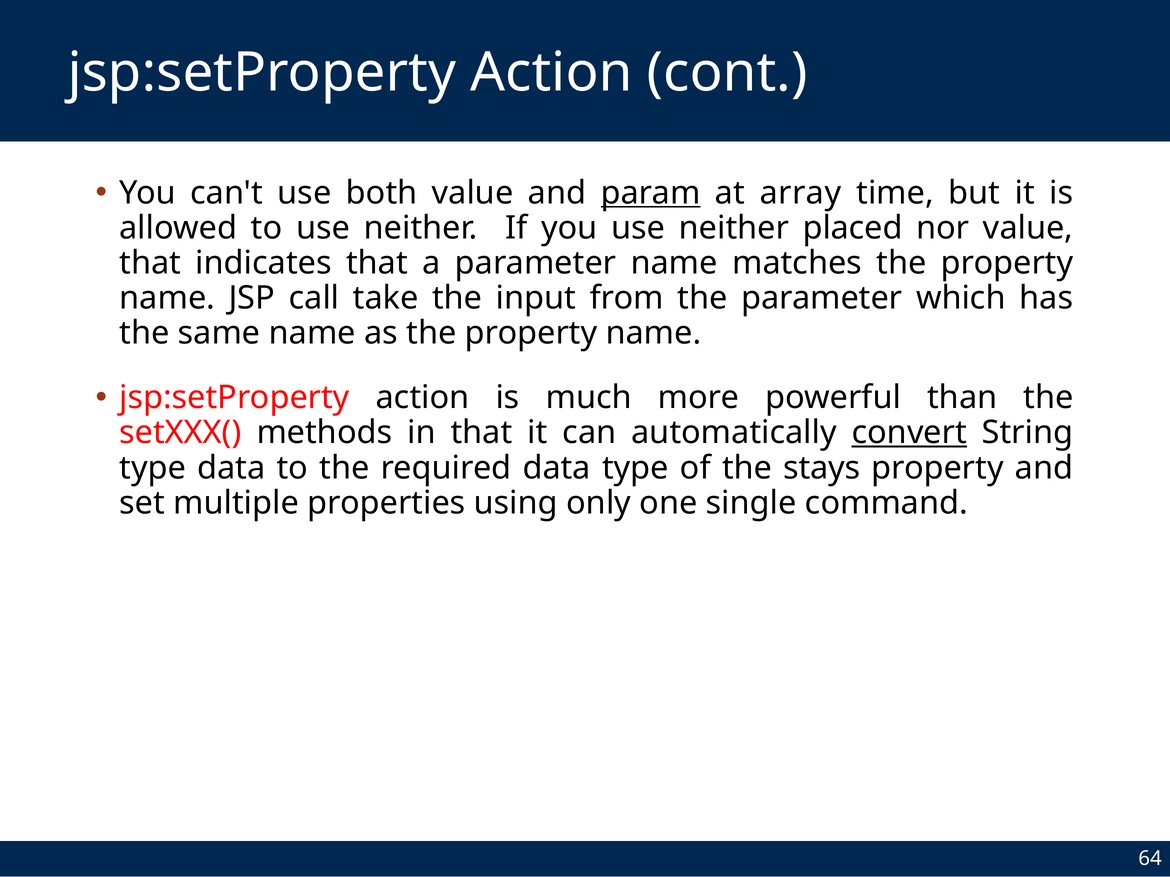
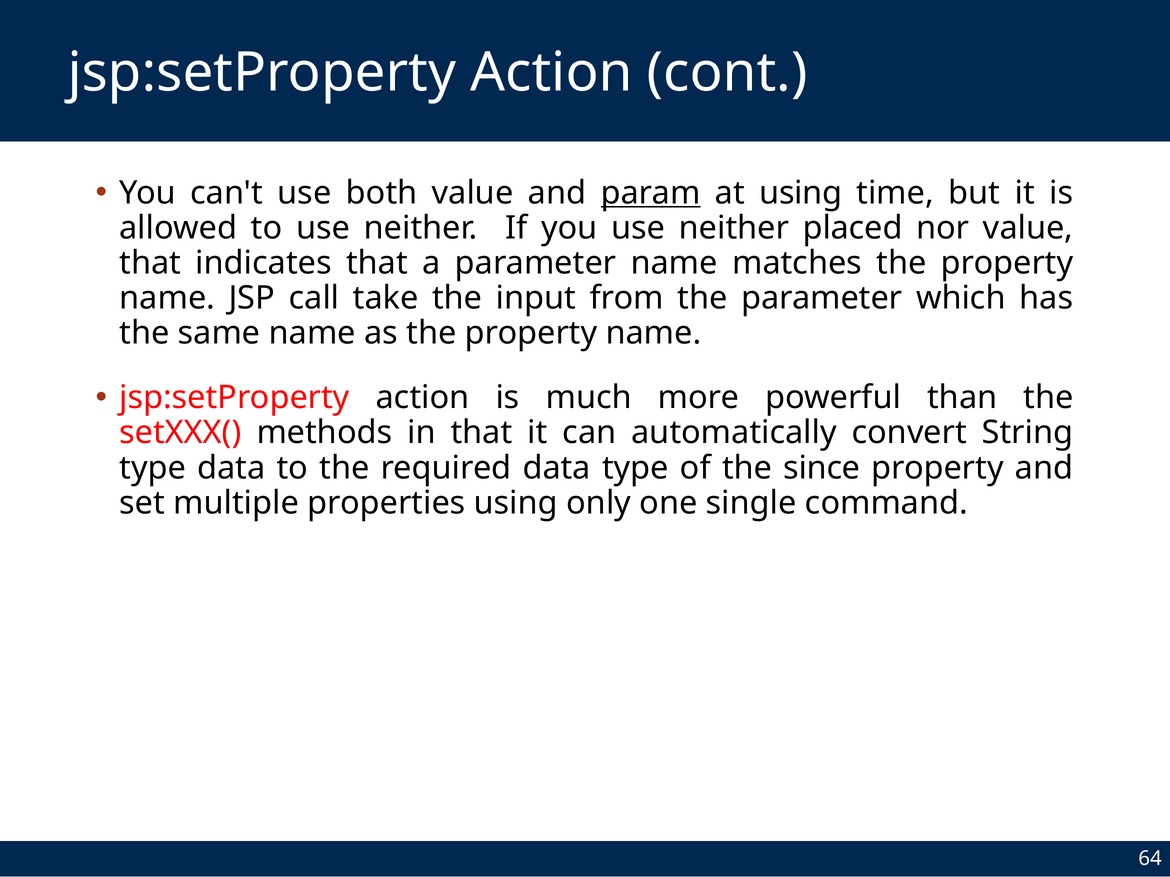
at array: array -> using
convert underline: present -> none
stays: stays -> since
